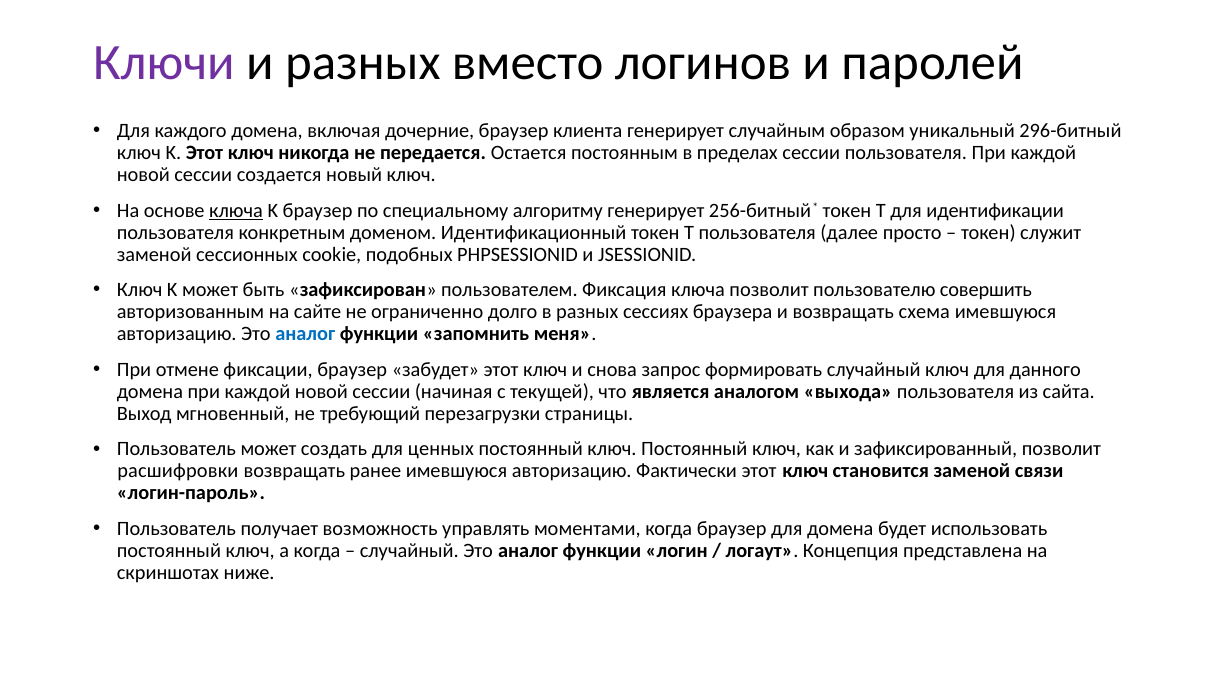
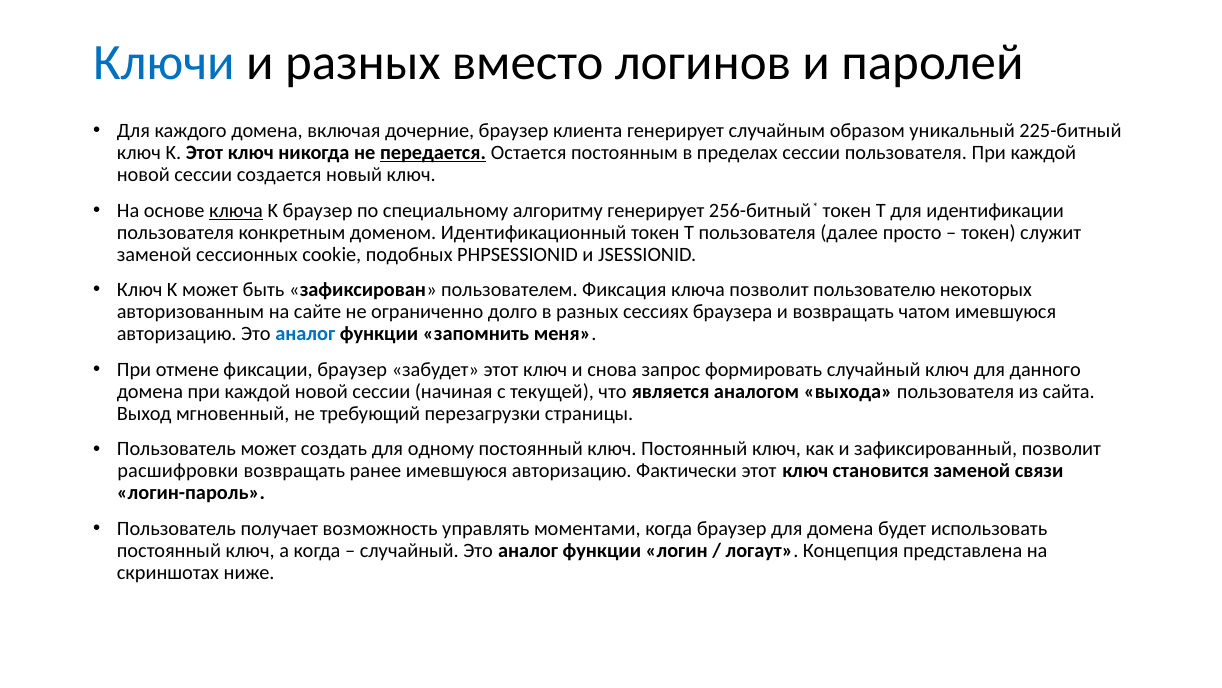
Ключи colour: purple -> blue
296-битный: 296-битный -> 225-битный
передается underline: none -> present
совершить: совершить -> некоторых
схема: схема -> чатом
ценных: ценных -> одному
